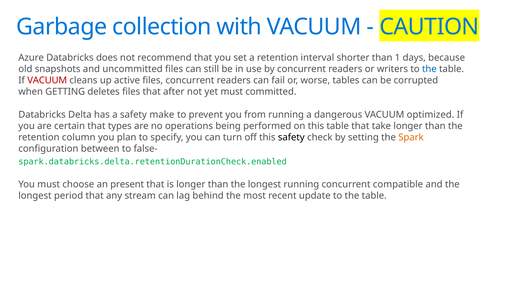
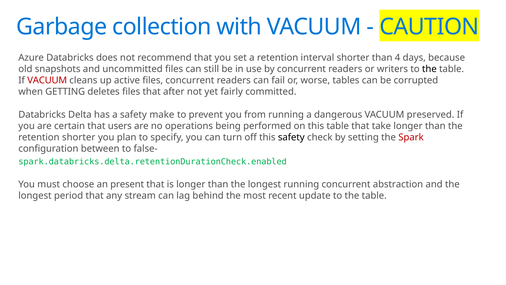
1: 1 -> 4
the at (429, 69) colour: blue -> black
yet must: must -> fairly
optimized: optimized -> preserved
types: types -> users
retention column: column -> shorter
Spark colour: orange -> red
compatible: compatible -> abstraction
